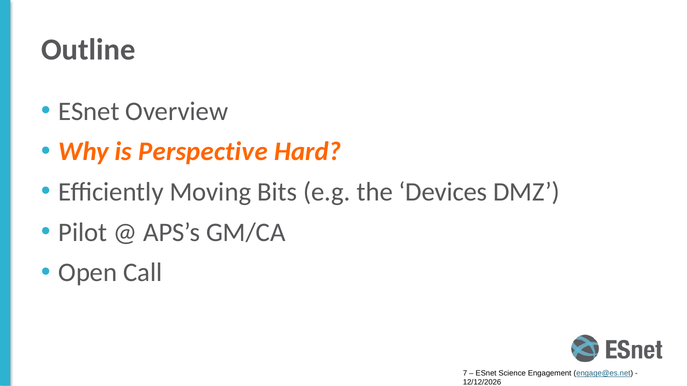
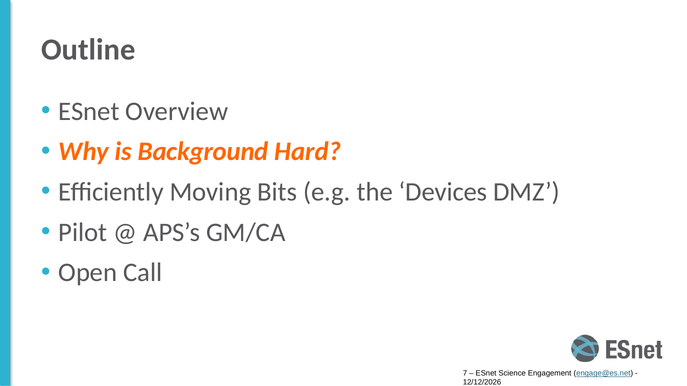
Perspective: Perspective -> Background
